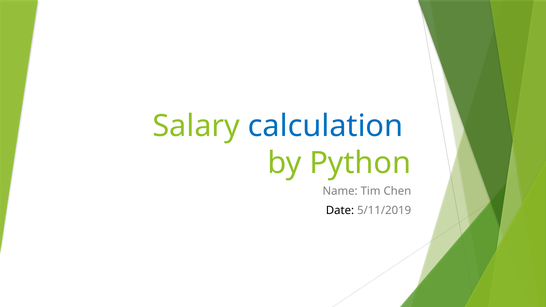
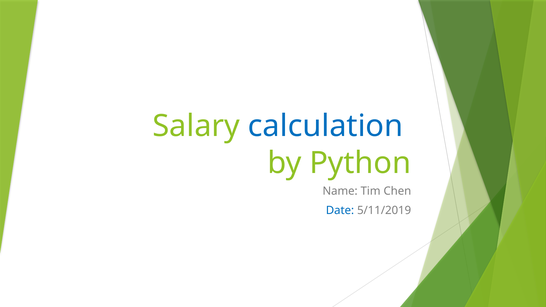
Date colour: black -> blue
